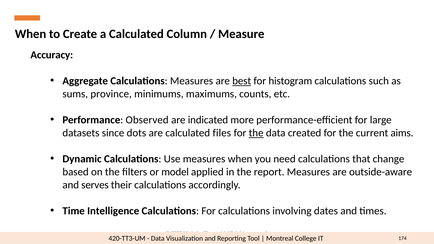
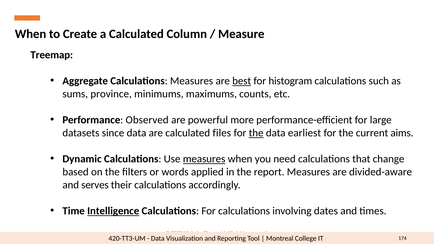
Accuracy: Accuracy -> Treemap
indicated: indicated -> powerful
since dots: dots -> data
created: created -> earliest
measures at (204, 159) underline: none -> present
model: model -> words
outside-aware: outside-aware -> divided-aware
Intelligence underline: none -> present
